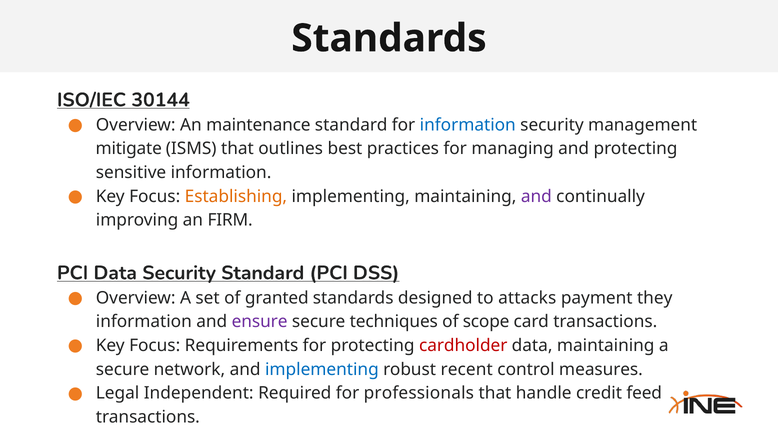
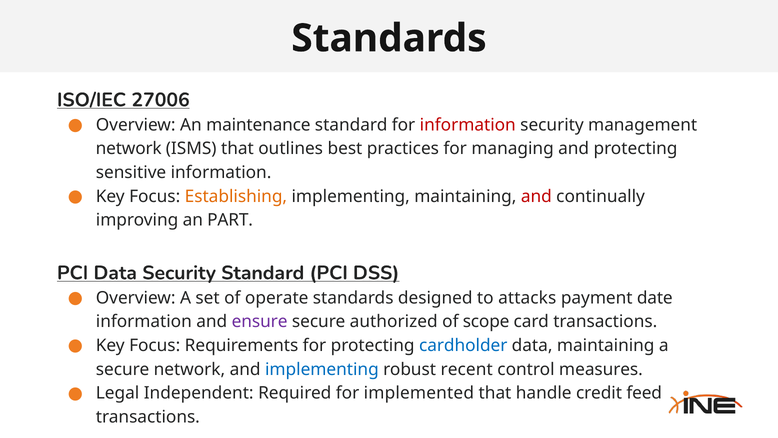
30144: 30144 -> 27006
information at (468, 125) colour: blue -> red
mitigate at (129, 149): mitigate -> network
and at (536, 196) colour: purple -> red
FIRM: FIRM -> PART
granted: granted -> operate
they: they -> date
techniques: techniques -> authorized
cardholder colour: red -> blue
professionals: professionals -> implemented
